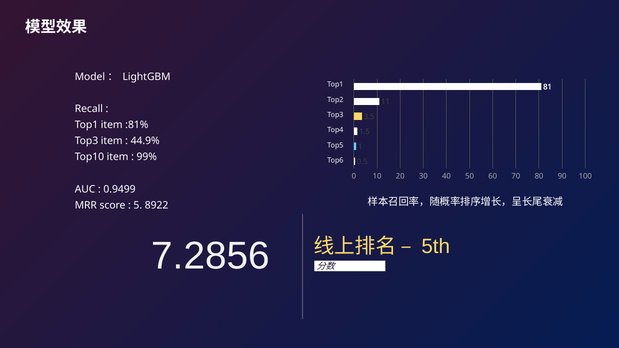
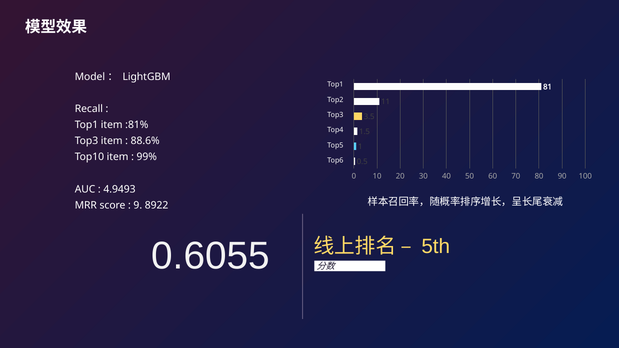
44.9%: 44.9% -> 88.6%
0.9499: 0.9499 -> 4.9493
5: 5 -> 9
7.2856: 7.2856 -> 0.6055
